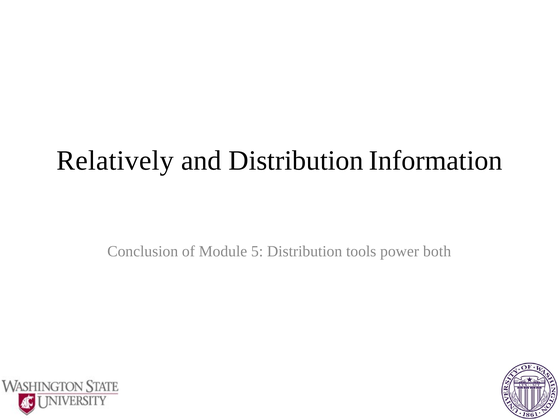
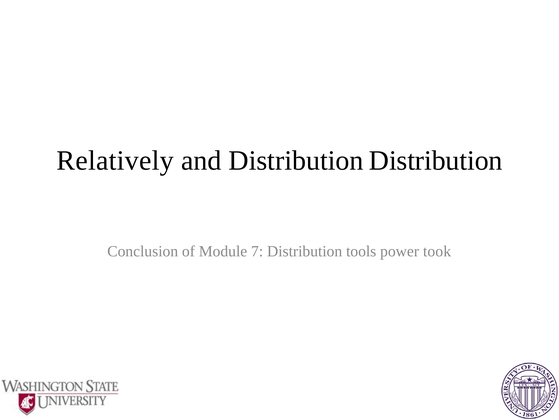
Distribution Information: Information -> Distribution
5: 5 -> 7
both: both -> took
